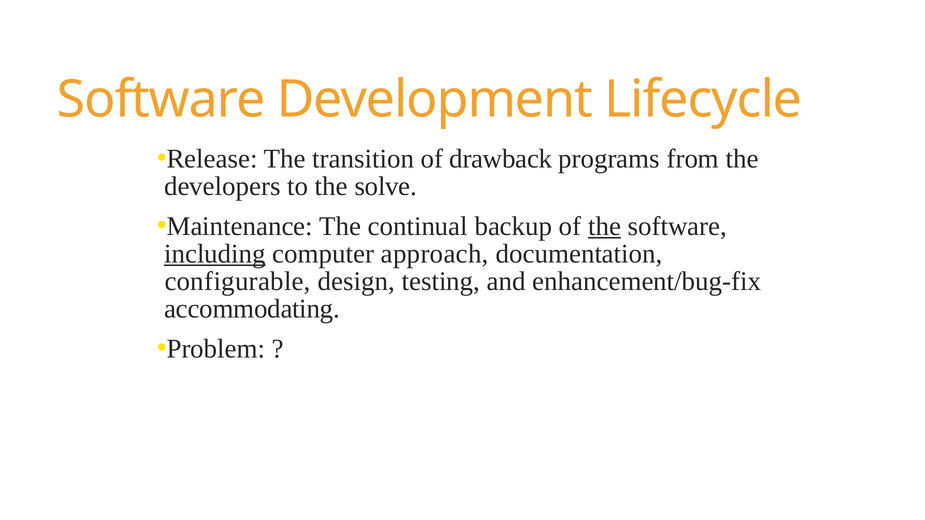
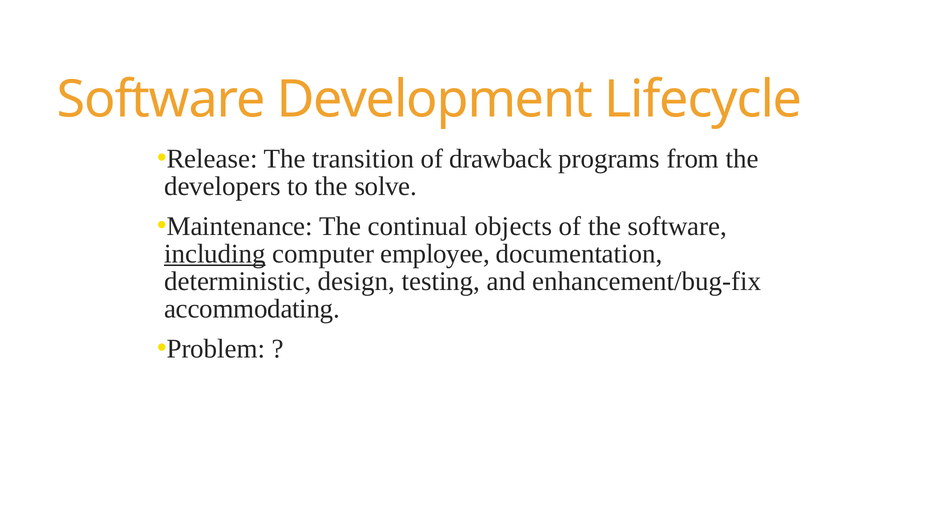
backup: backup -> objects
the at (605, 226) underline: present -> none
approach: approach -> employee
configurable: configurable -> deterministic
